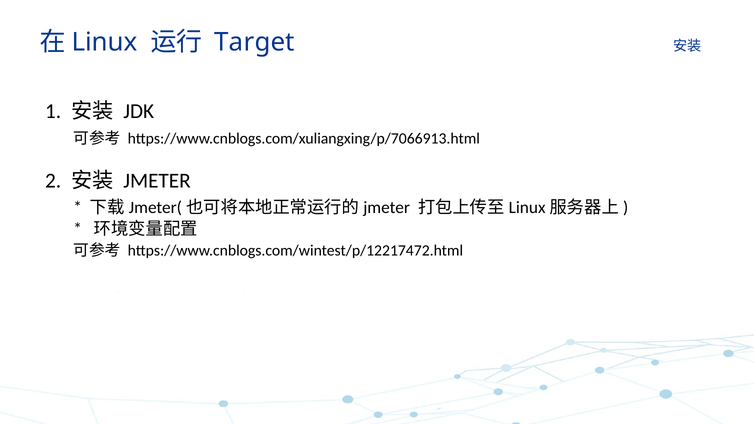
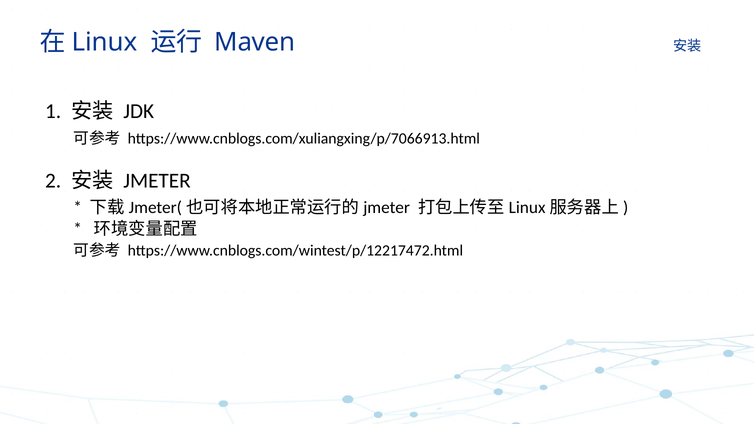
Target: Target -> Maven
